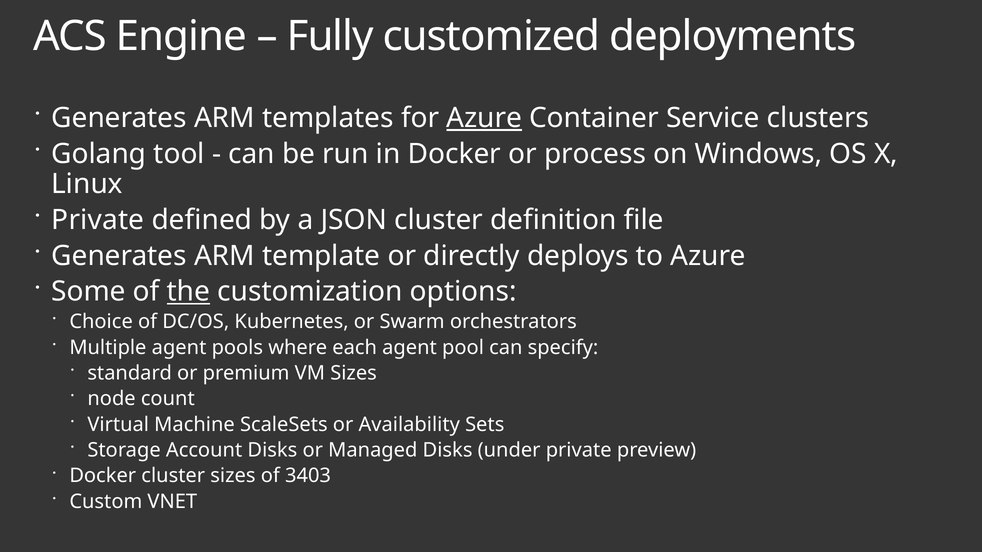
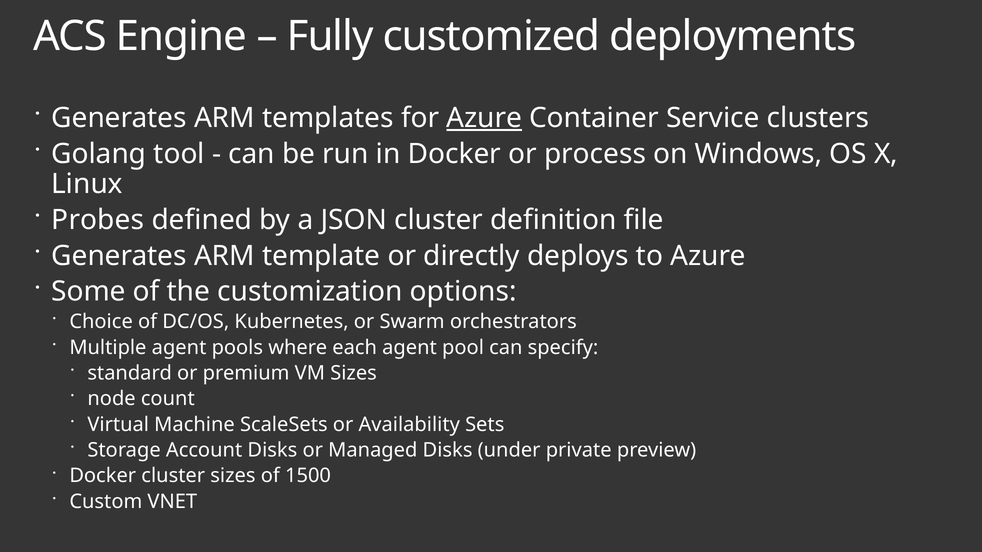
Private at (98, 220): Private -> Probes
the underline: present -> none
3403: 3403 -> 1500
